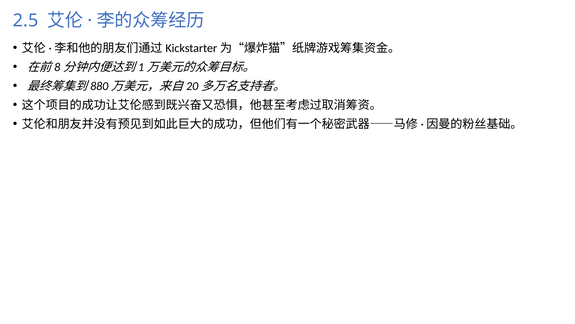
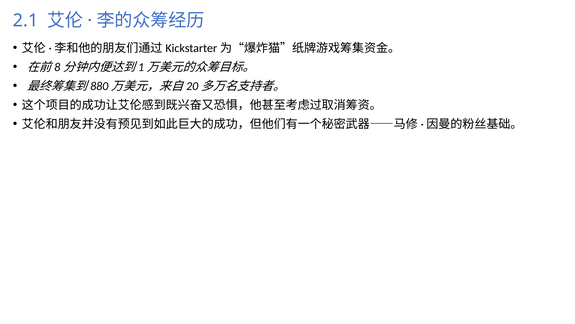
2.5: 2.5 -> 2.1
